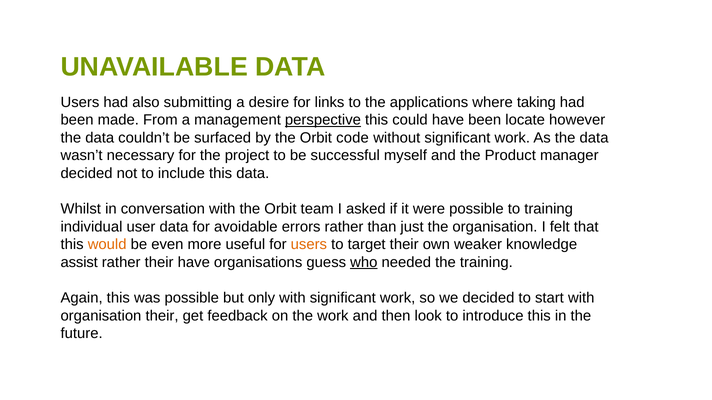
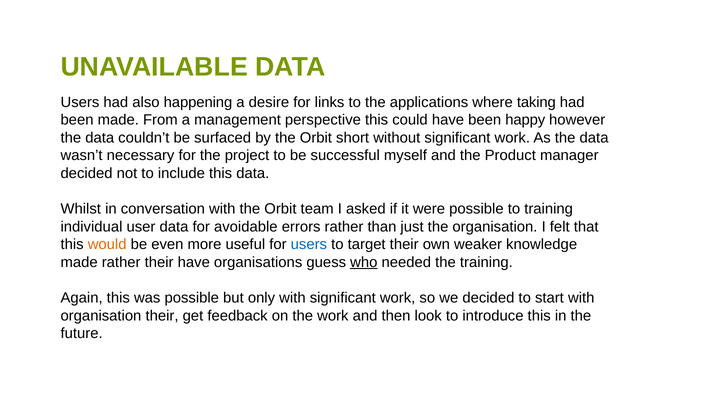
submitting: submitting -> happening
perspective underline: present -> none
locate: locate -> happy
code: code -> short
users at (309, 245) colour: orange -> blue
assist at (79, 263): assist -> made
